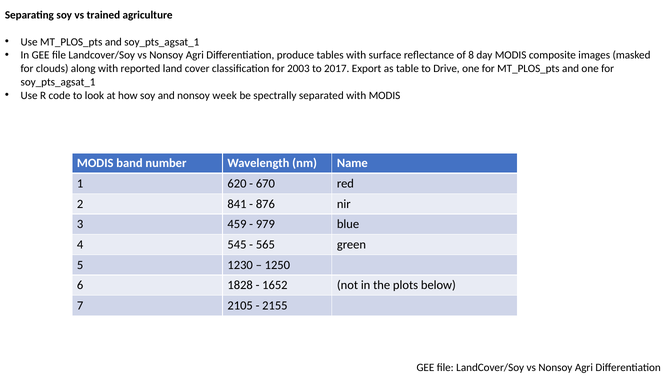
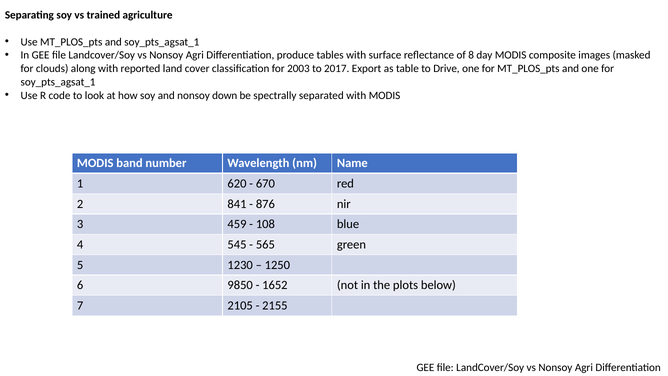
week: week -> down
979: 979 -> 108
1828: 1828 -> 9850
